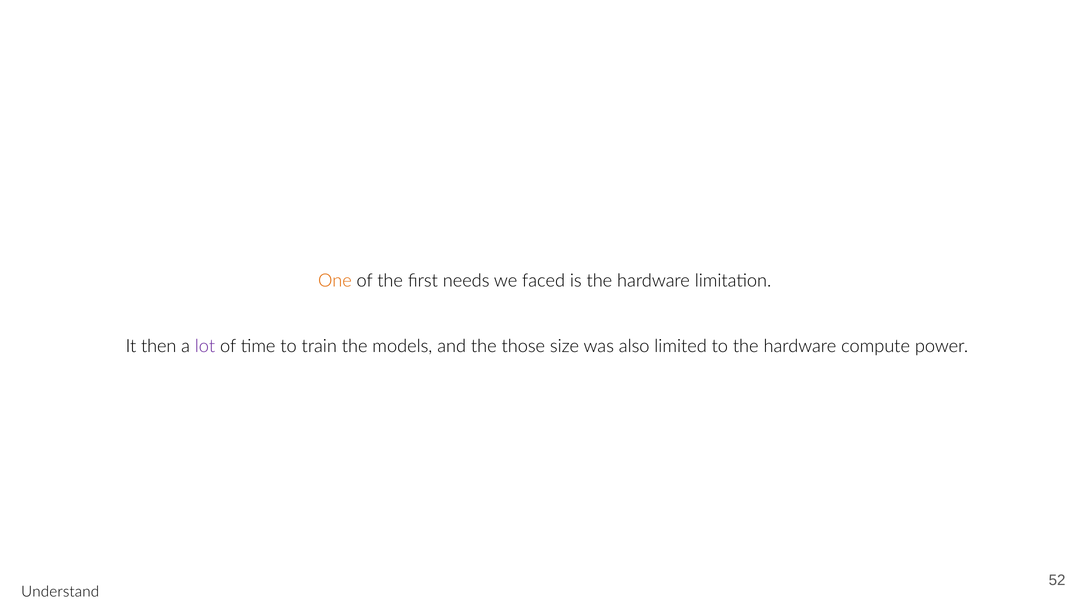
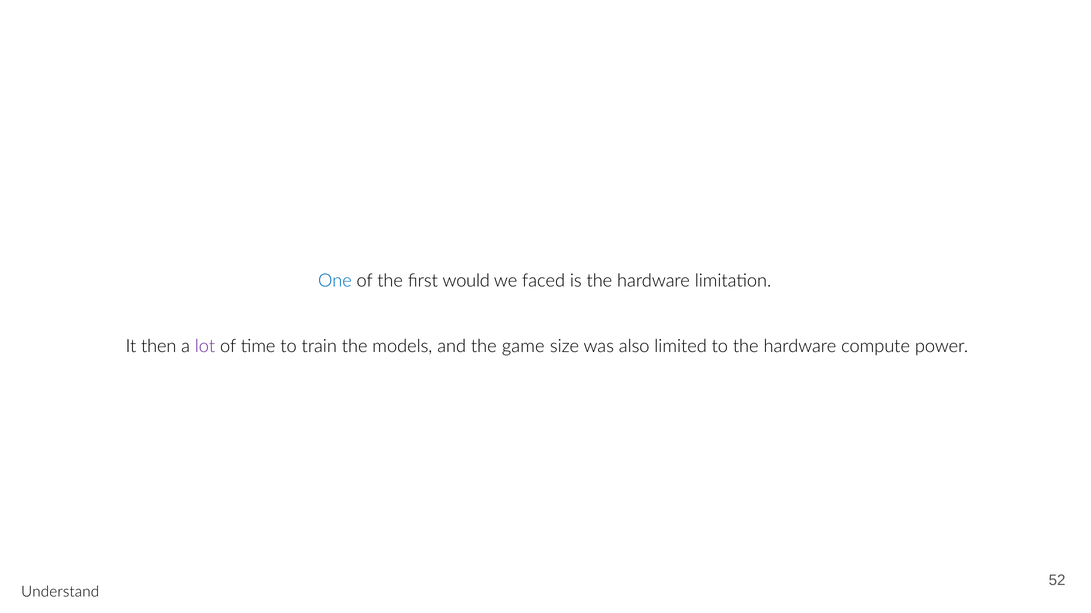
One colour: orange -> blue
needs: needs -> would
those: those -> game
